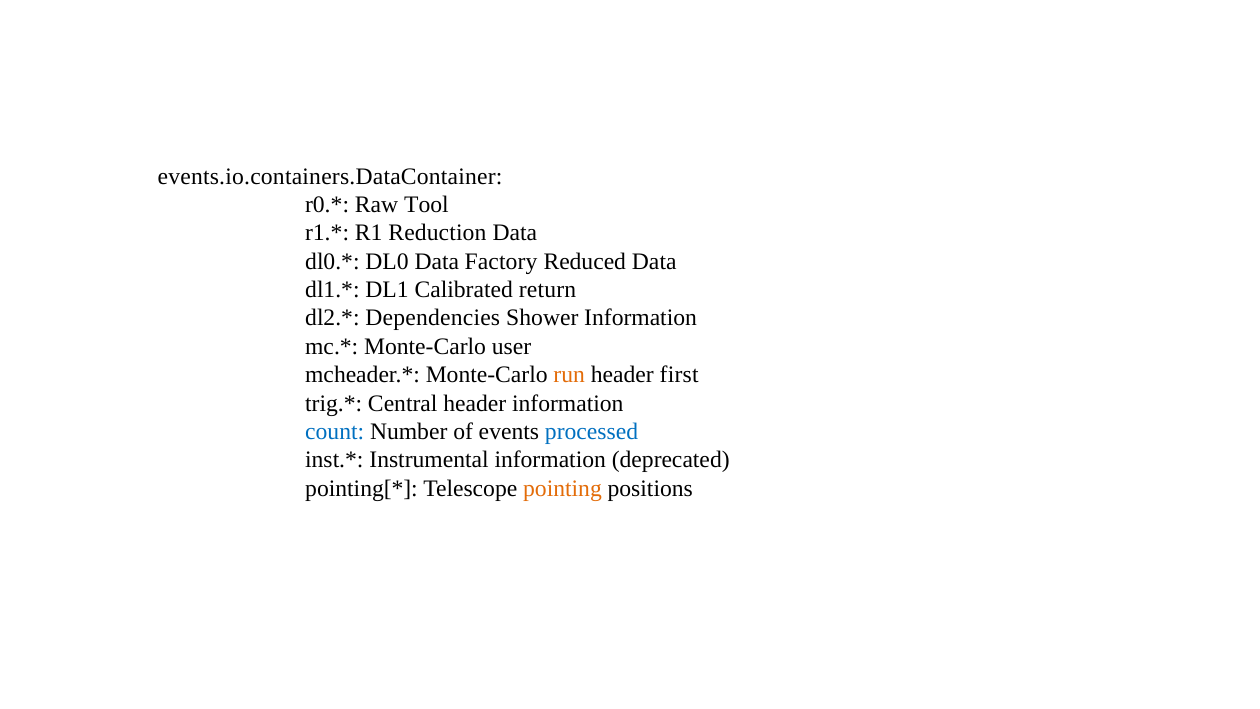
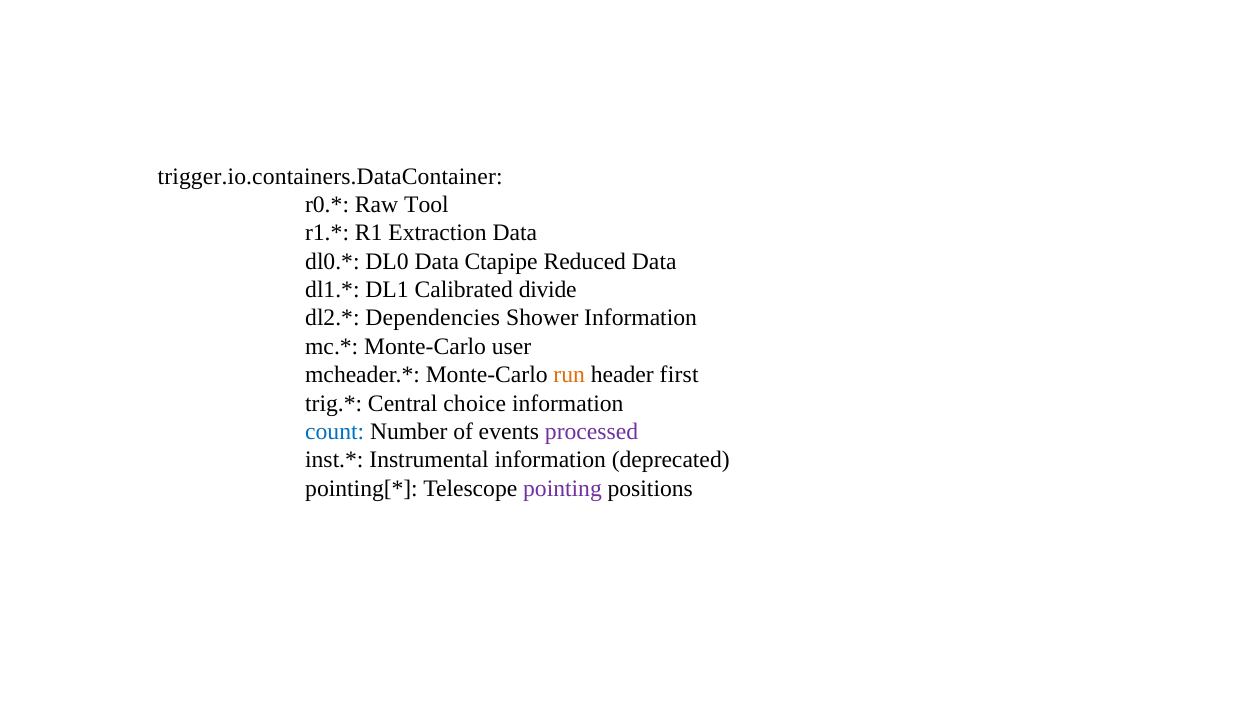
events.io.containers.DataContainer: events.io.containers.DataContainer -> trigger.io.containers.DataContainer
Reduction: Reduction -> Extraction
Factory: Factory -> Ctapipe
return: return -> divide
Central header: header -> choice
processed colour: blue -> purple
pointing colour: orange -> purple
